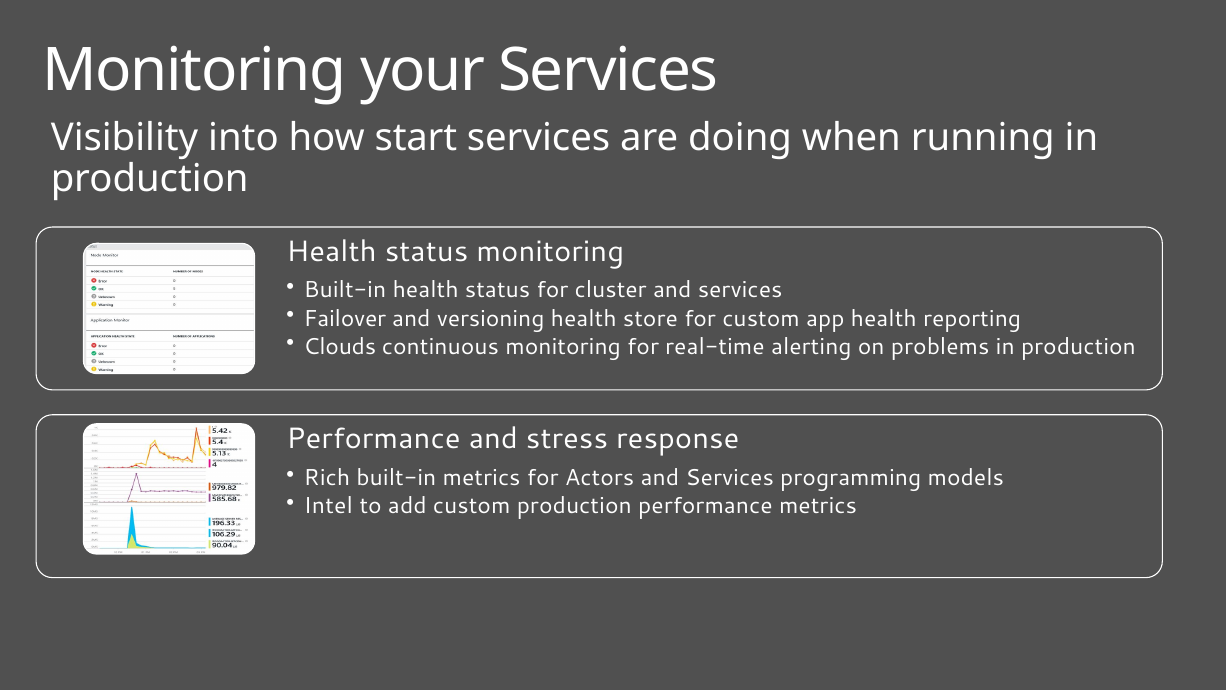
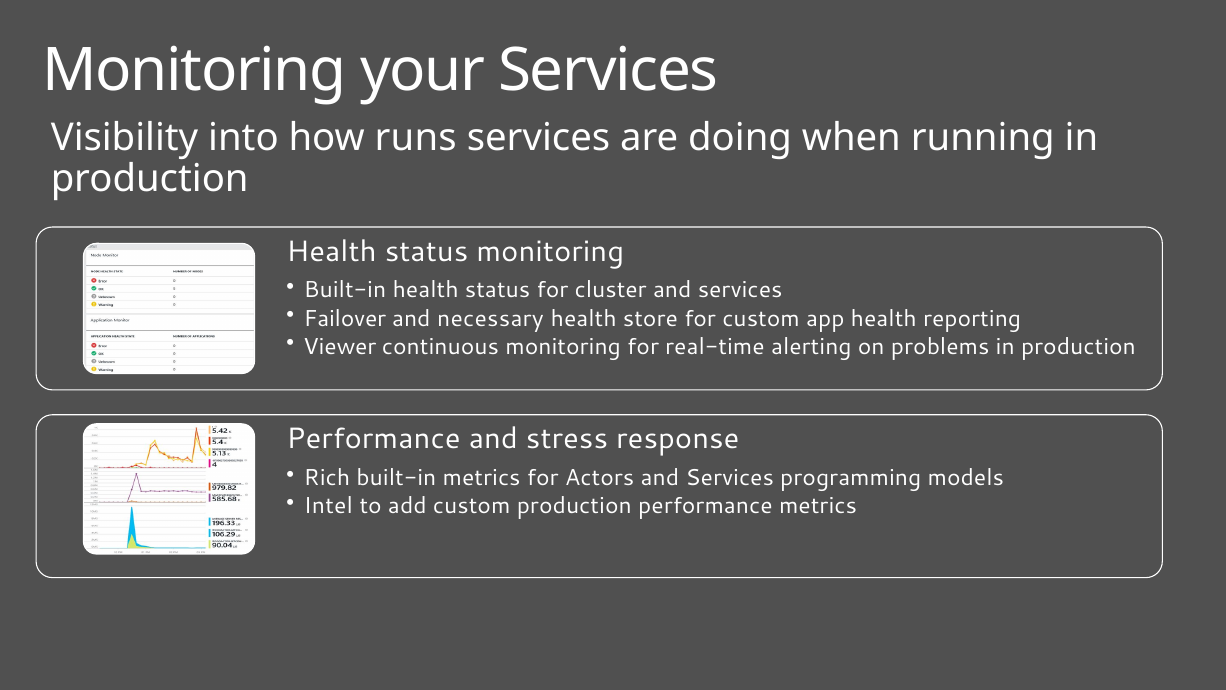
start: start -> runs
versioning: versioning -> necessary
Clouds: Clouds -> Viewer
